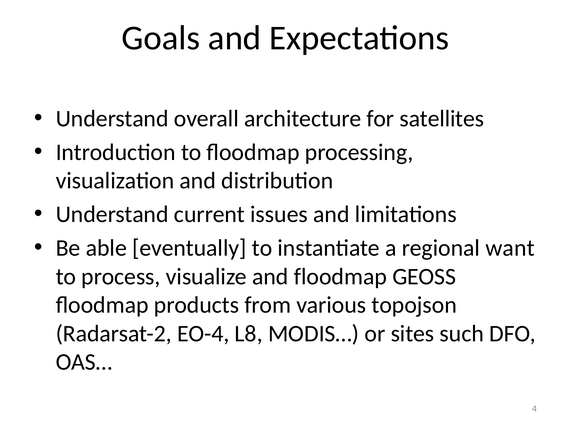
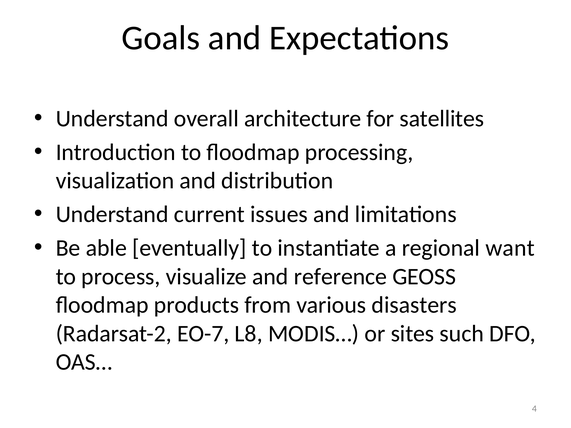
and floodmap: floodmap -> reference
topojson: topojson -> disasters
EO-4: EO-4 -> EO-7
